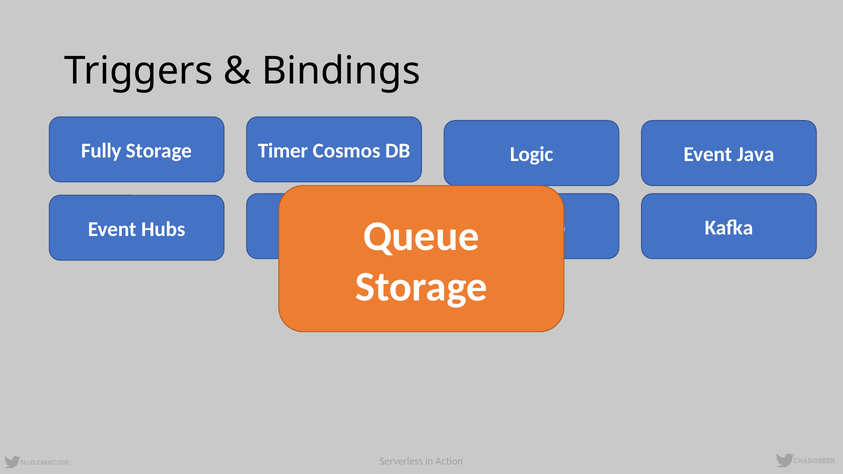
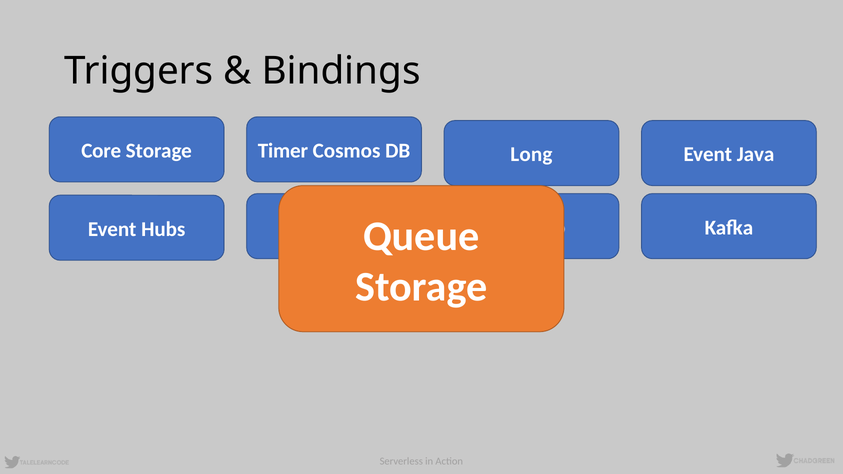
Fully: Fully -> Core
Logic: Logic -> Long
